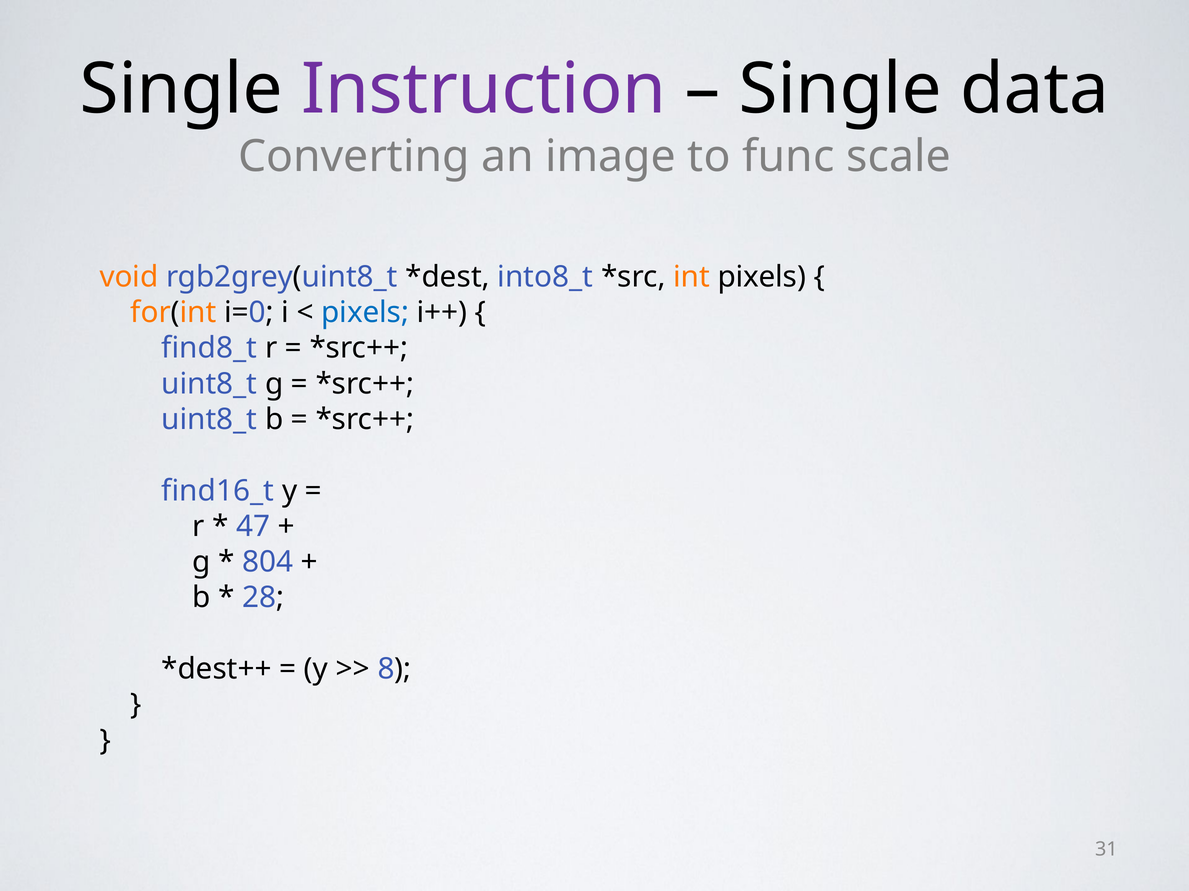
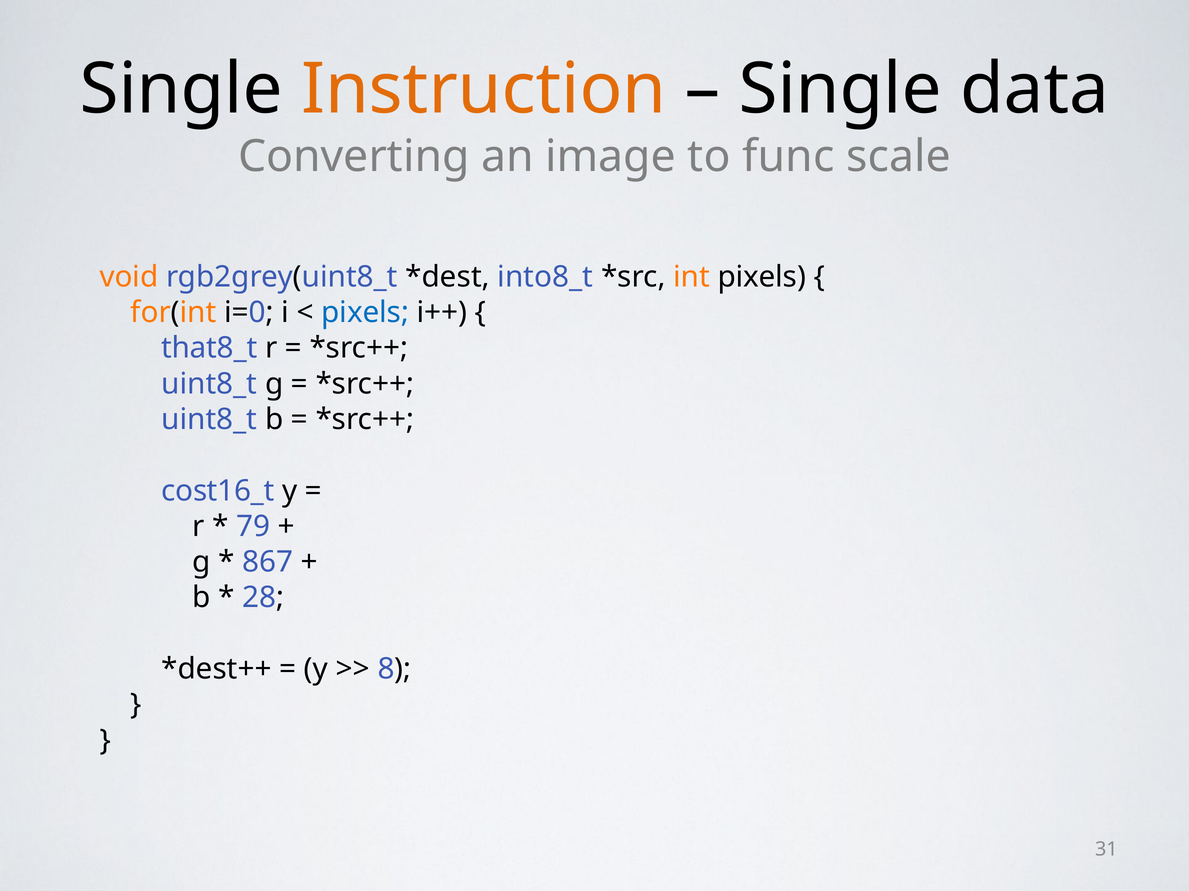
Instruction colour: purple -> orange
find8_t: find8_t -> that8_t
find16_t: find16_t -> cost16_t
47: 47 -> 79
804: 804 -> 867
